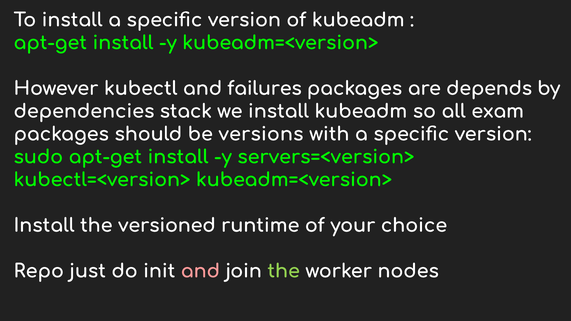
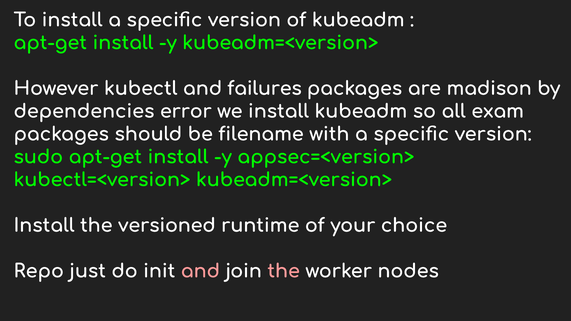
depends: depends -> madison
stack: stack -> error
versions: versions -> filename
servers=<version>: servers=<version> -> appsec=<version>
the at (284, 271) colour: light green -> pink
